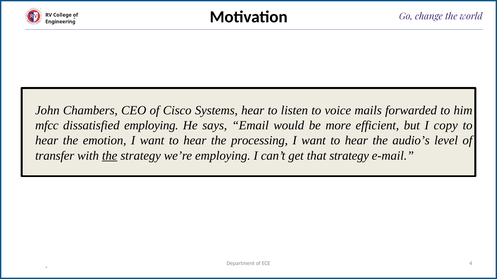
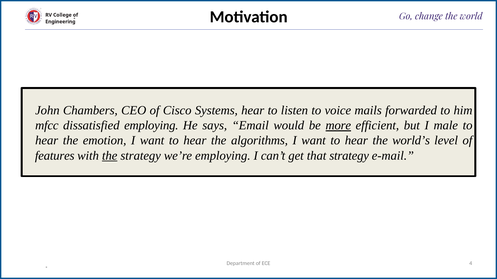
more underline: none -> present
copy: copy -> male
processing: processing -> algorithms
audio’s: audio’s -> world’s
transfer: transfer -> features
